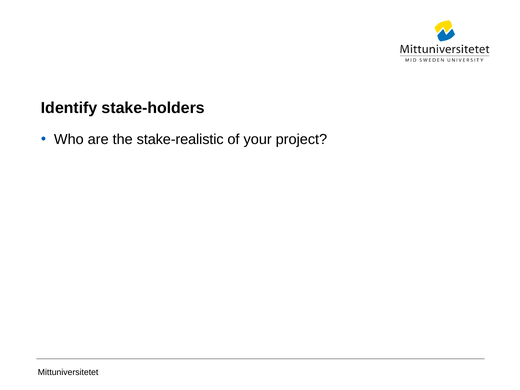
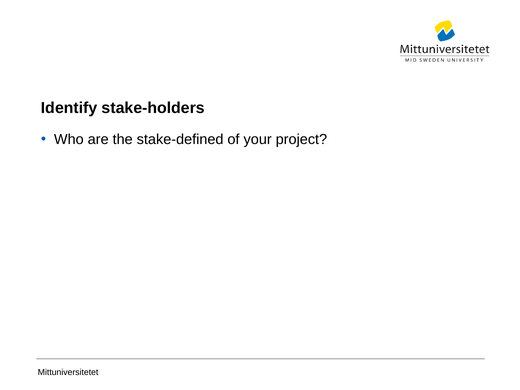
stake-realistic: stake-realistic -> stake-defined
